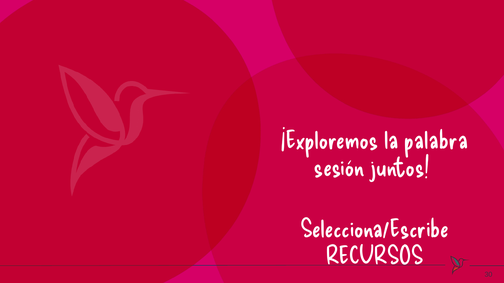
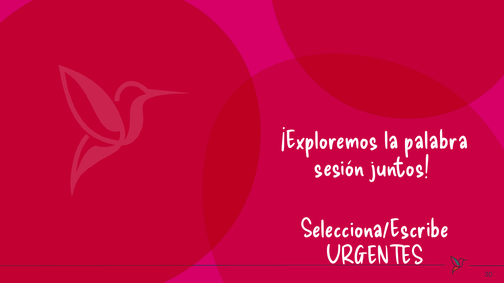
RECURSOS: RECURSOS -> URGENTES
